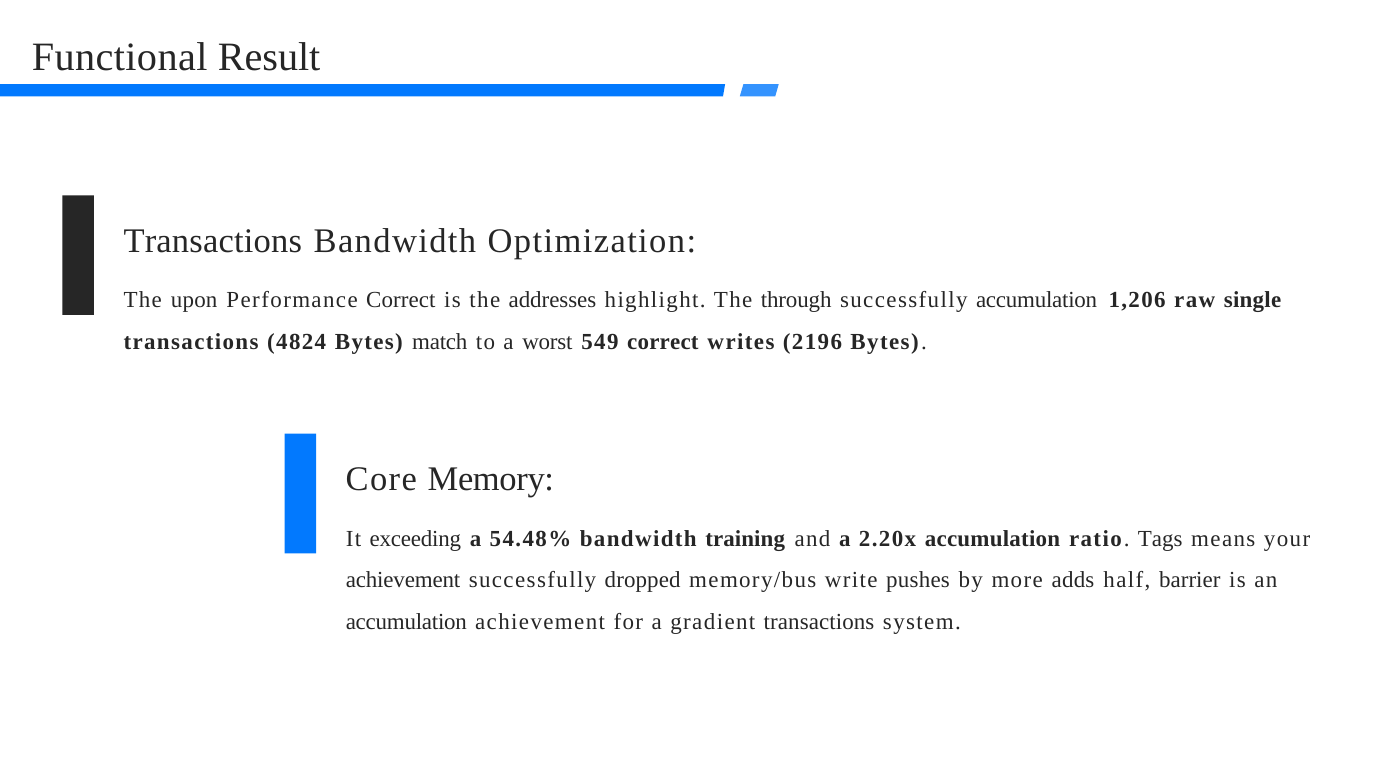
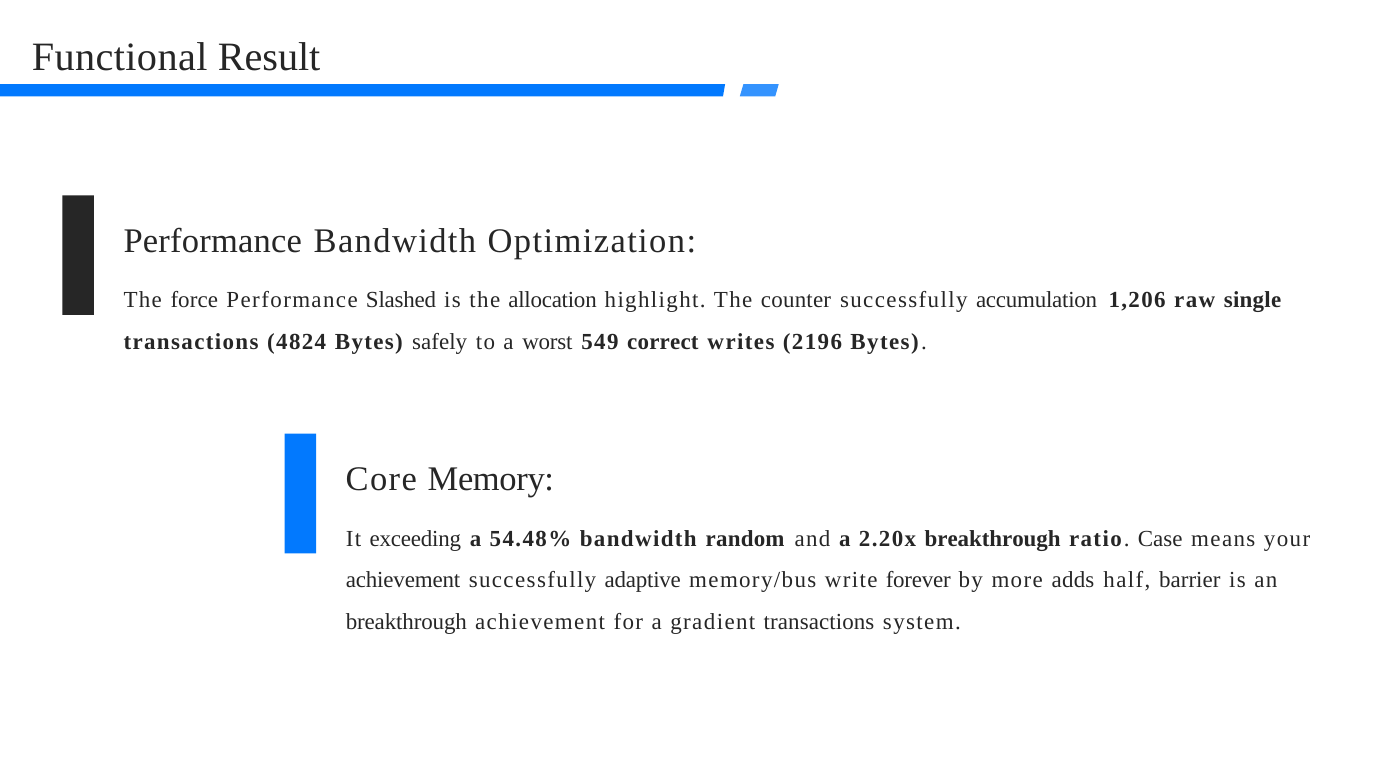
Transactions at (213, 241): Transactions -> Performance
upon: upon -> force
Performance Correct: Correct -> Slashed
addresses: addresses -> allocation
through: through -> counter
match: match -> safely
training: training -> random
2.20x accumulation: accumulation -> breakthrough
Tags: Tags -> Case
dropped: dropped -> adaptive
pushes: pushes -> forever
accumulation at (406, 622): accumulation -> breakthrough
